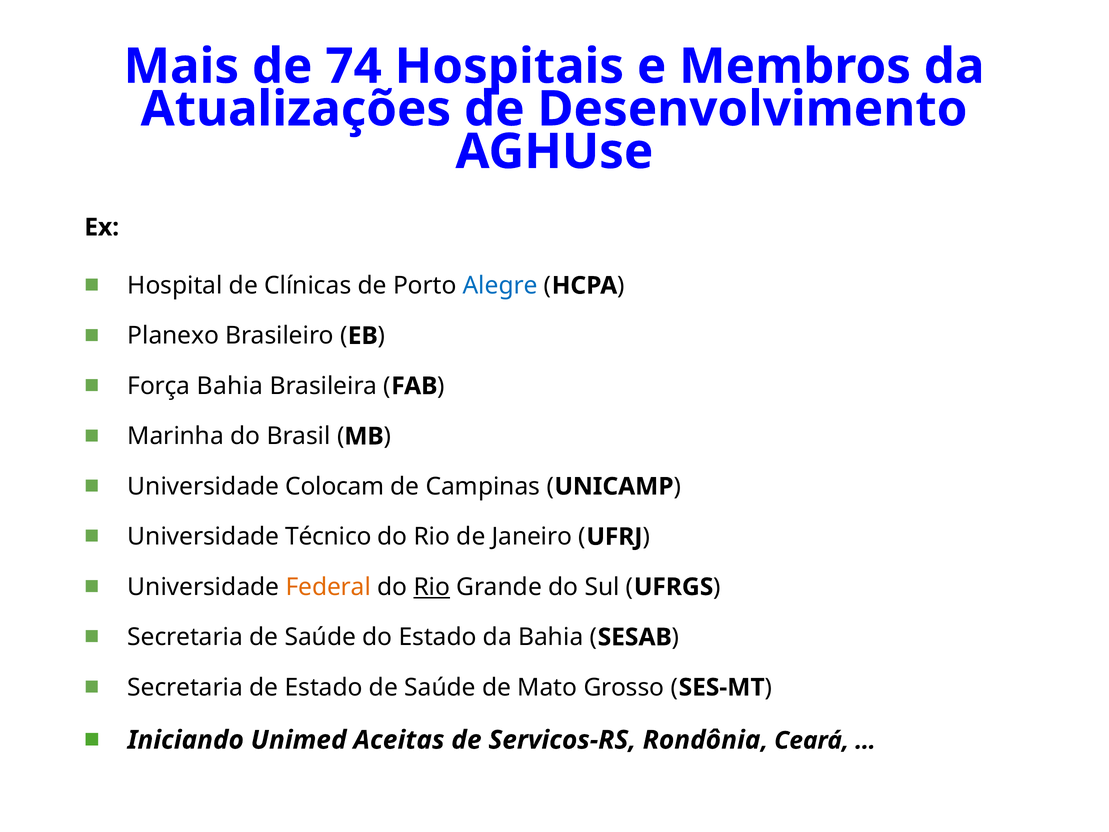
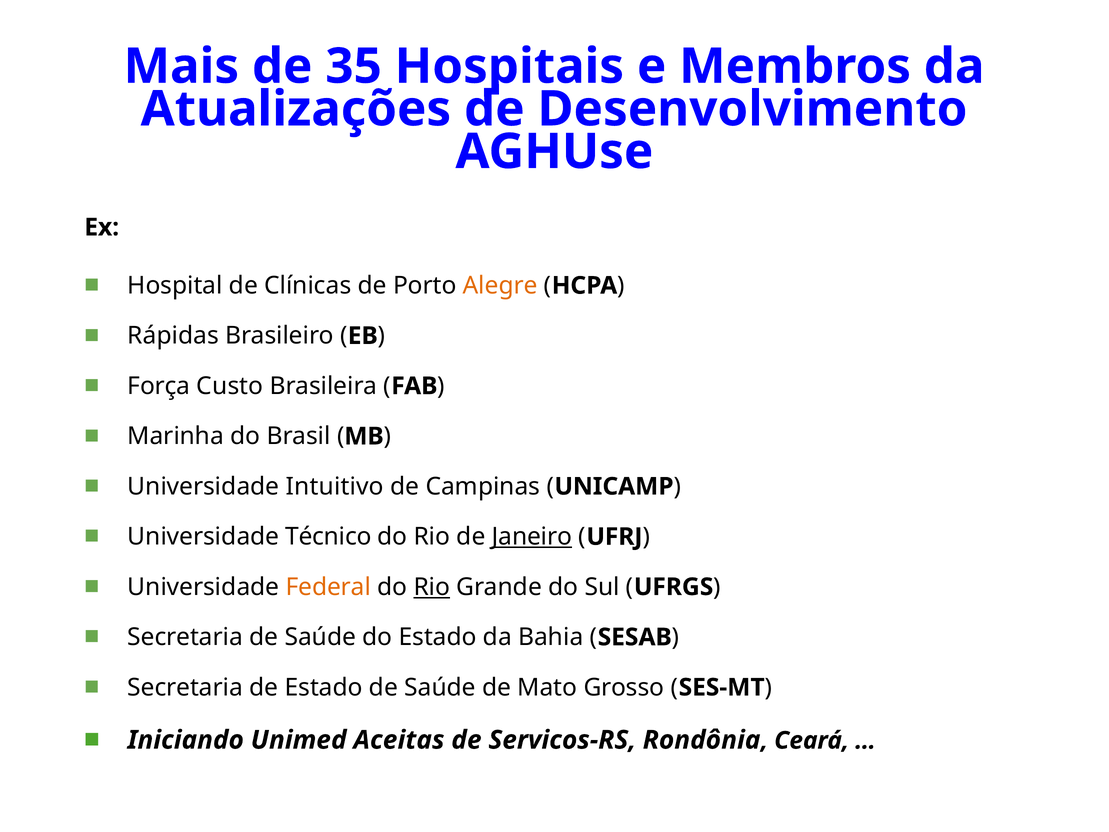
74: 74 -> 35
Alegre colour: blue -> orange
Planexo: Planexo -> Rápidas
Força Bahia: Bahia -> Custo
Colocam: Colocam -> Intuitivo
Janeiro underline: none -> present
